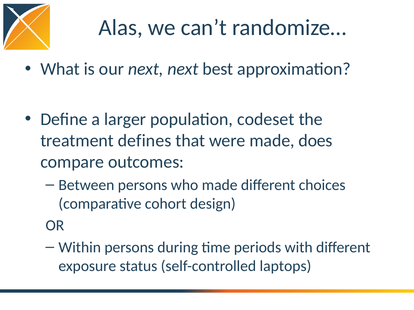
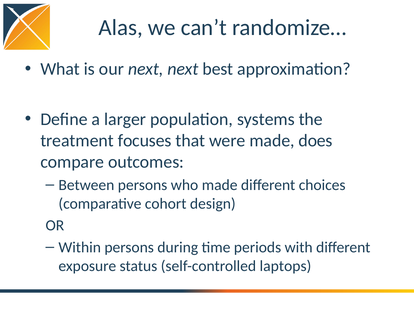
codeset: codeset -> systems
defines: defines -> focuses
